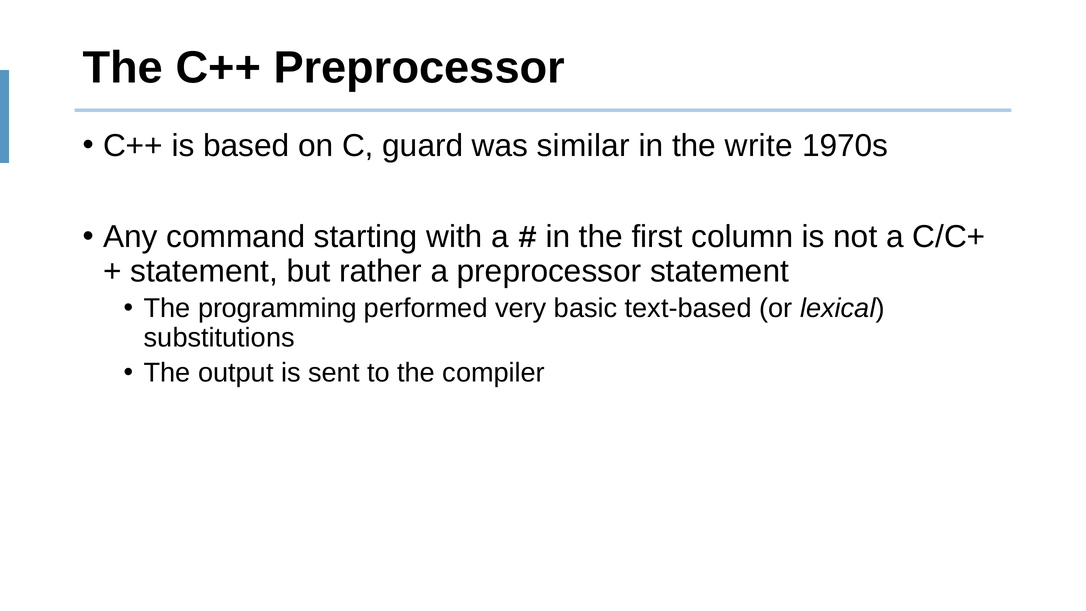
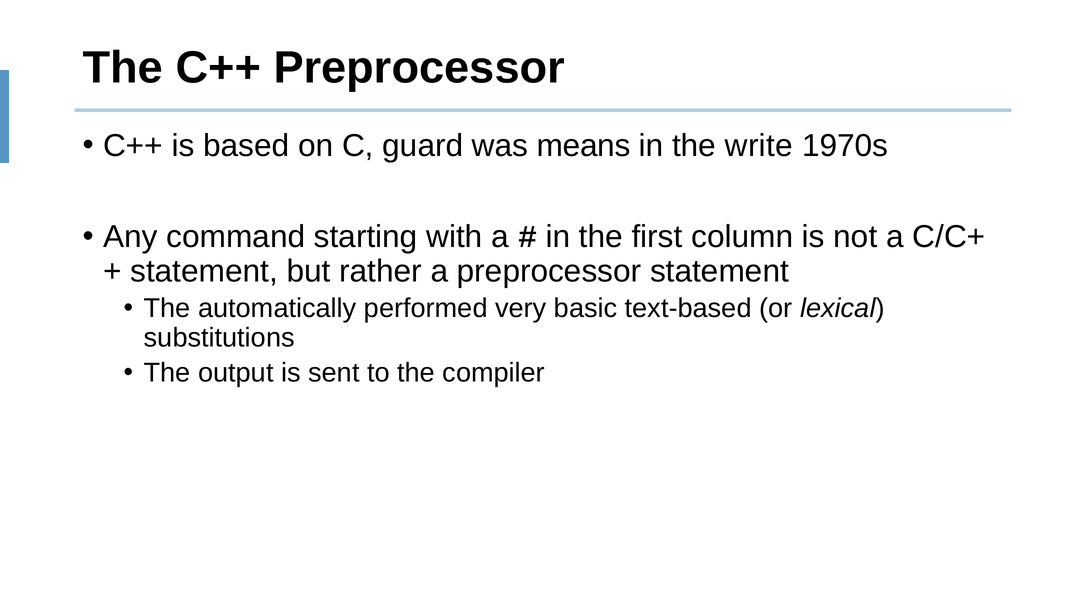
similar: similar -> means
programming: programming -> automatically
